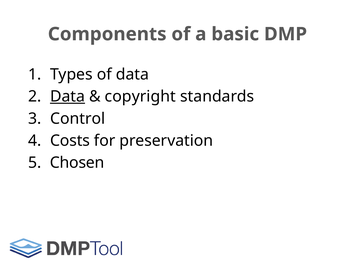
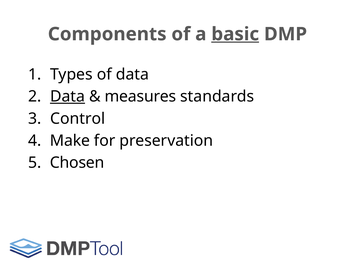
basic underline: none -> present
copyright: copyright -> measures
Costs: Costs -> Make
